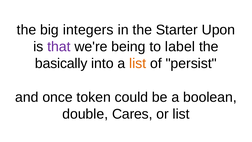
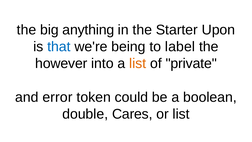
integers: integers -> anything
that colour: purple -> blue
basically: basically -> however
persist: persist -> private
once: once -> error
